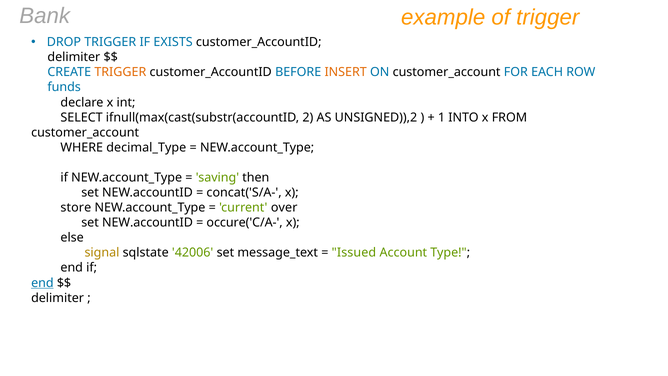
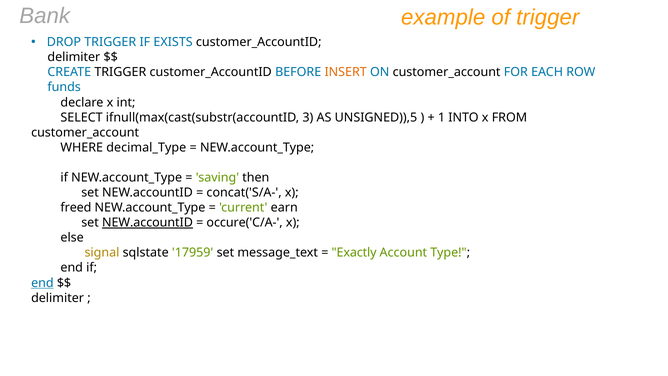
TRIGGER at (120, 72) colour: orange -> black
2: 2 -> 3
UNSIGNED)),2: UNSIGNED)),2 -> UNSIGNED)),5
store: store -> freed
over: over -> earn
NEW.accountID at (147, 223) underline: none -> present
42006: 42006 -> 17959
Issued: Issued -> Exactly
